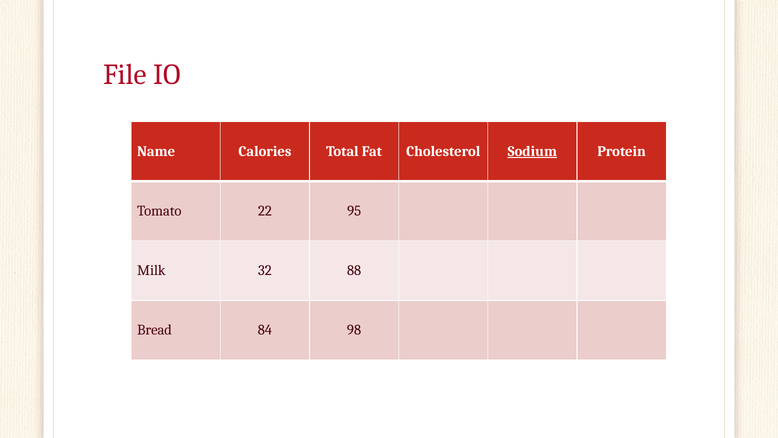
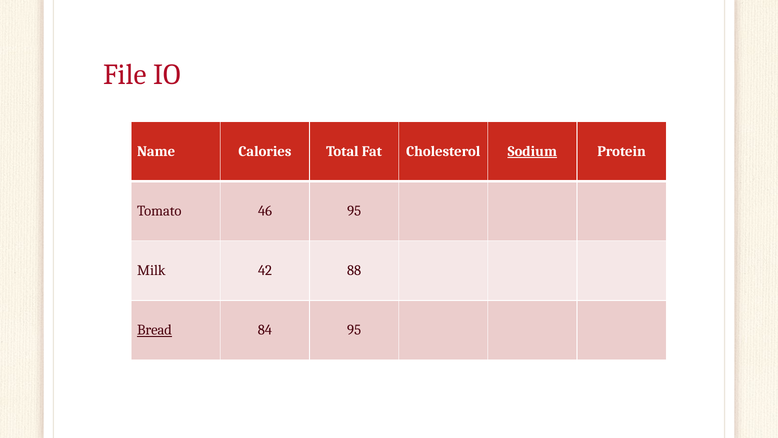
22: 22 -> 46
32: 32 -> 42
Bread underline: none -> present
84 98: 98 -> 95
